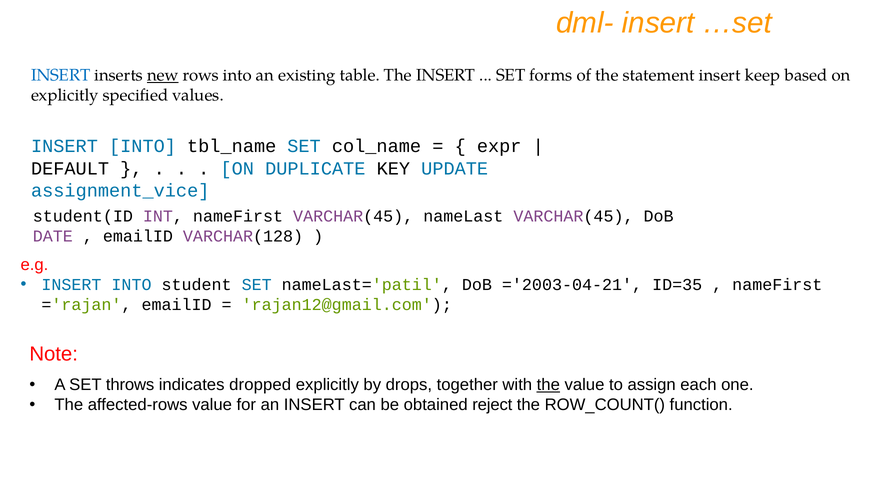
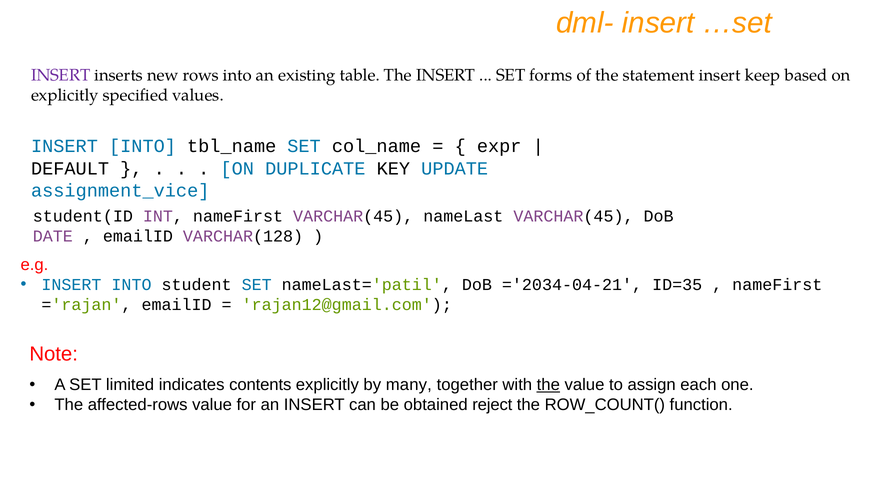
INSERT at (61, 76) colour: blue -> purple
new underline: present -> none
='2003-04-21: ='2003-04-21 -> ='2034-04-21
throws: throws -> limited
dropped: dropped -> contents
drops: drops -> many
